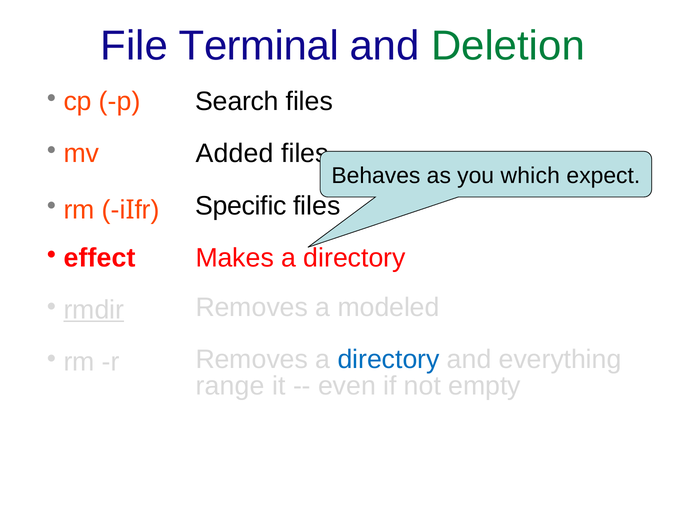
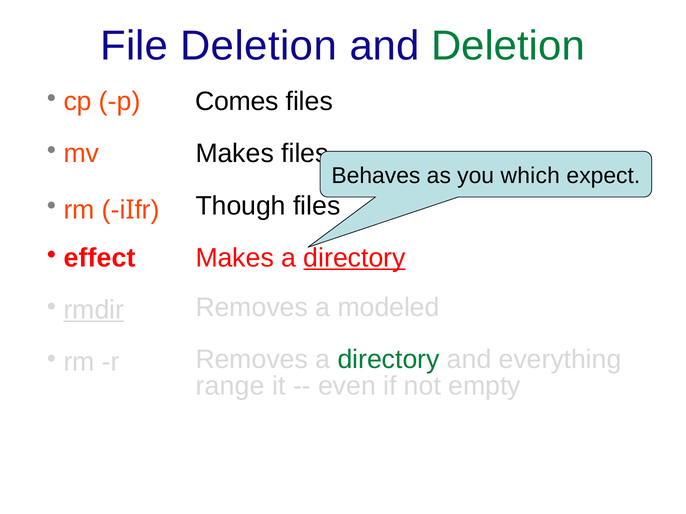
File Terminal: Terminal -> Deletion
Search: Search -> Comes
mv Added: Added -> Makes
Specific: Specific -> Though
directory at (355, 258) underline: none -> present
directory at (389, 360) colour: blue -> green
